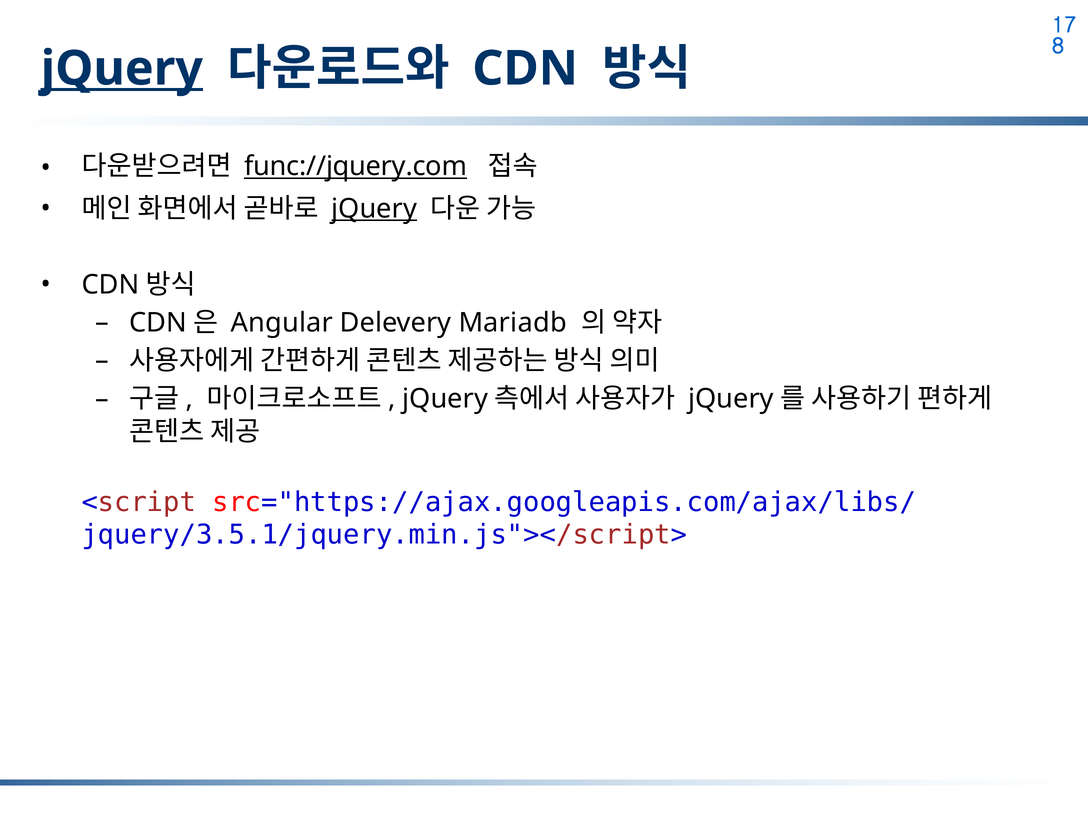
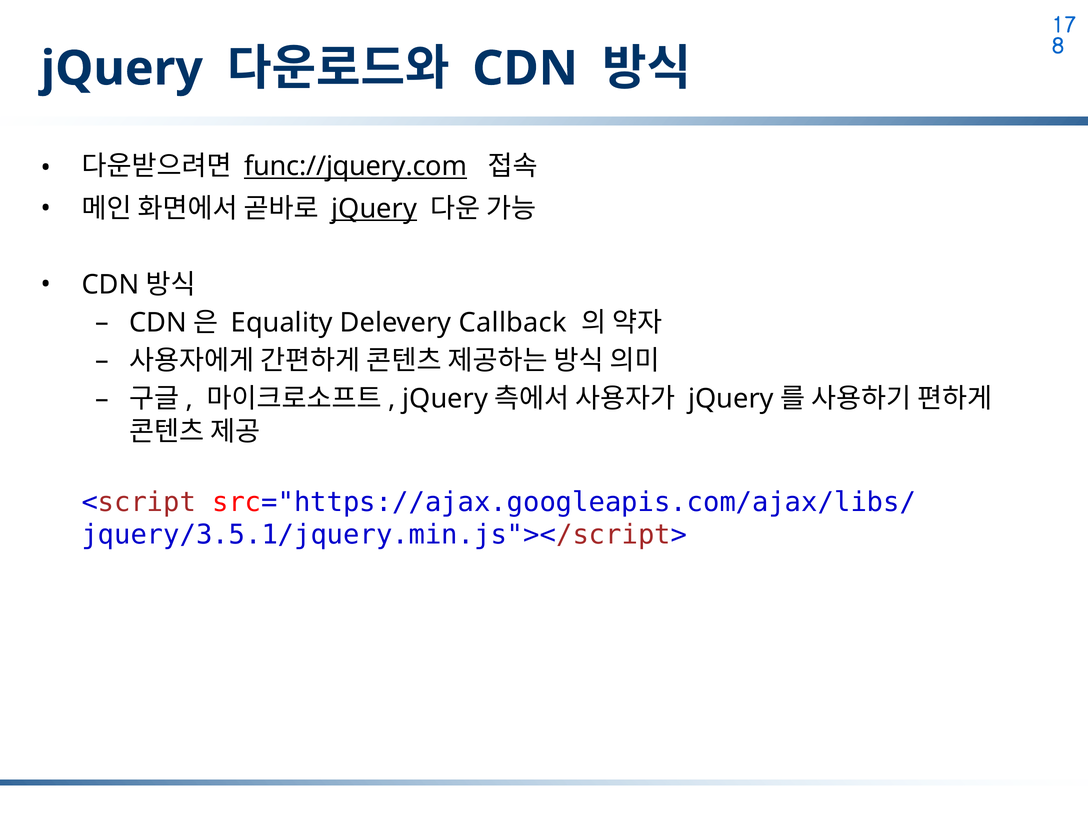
jQuery at (122, 69) underline: present -> none
Angular: Angular -> Equality
Mariadb: Mariadb -> Callback
